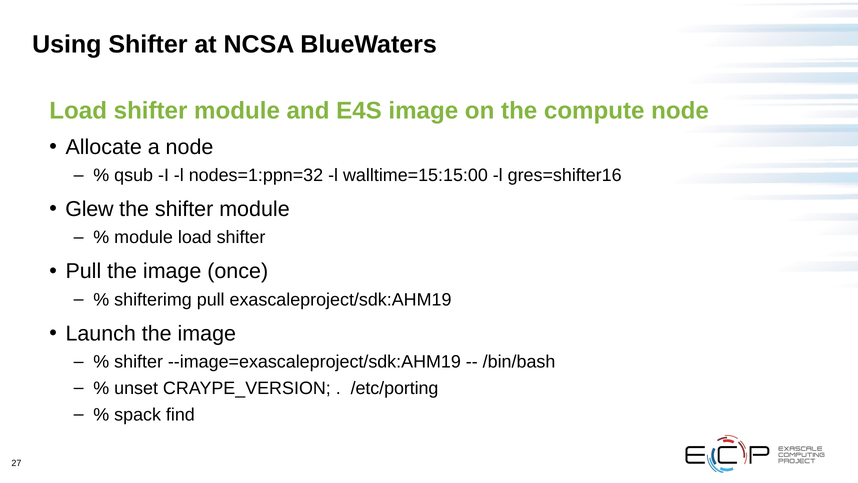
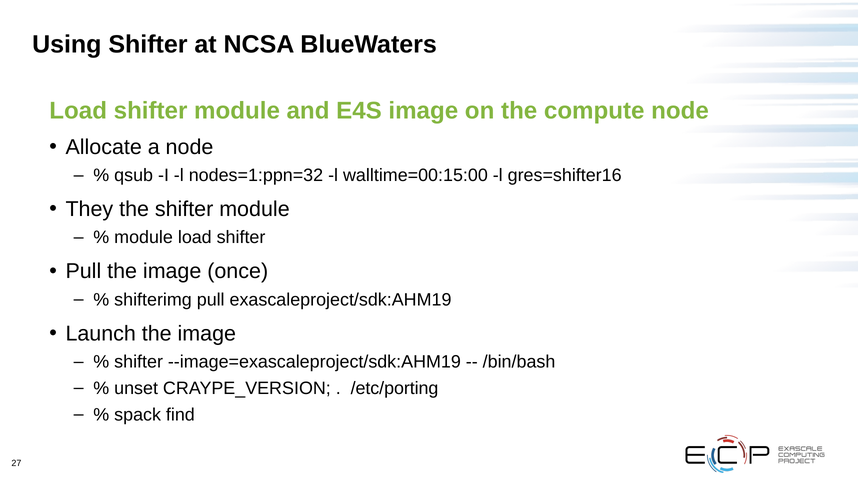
walltime=15:15:00: walltime=15:15:00 -> walltime=00:15:00
Glew: Glew -> They
